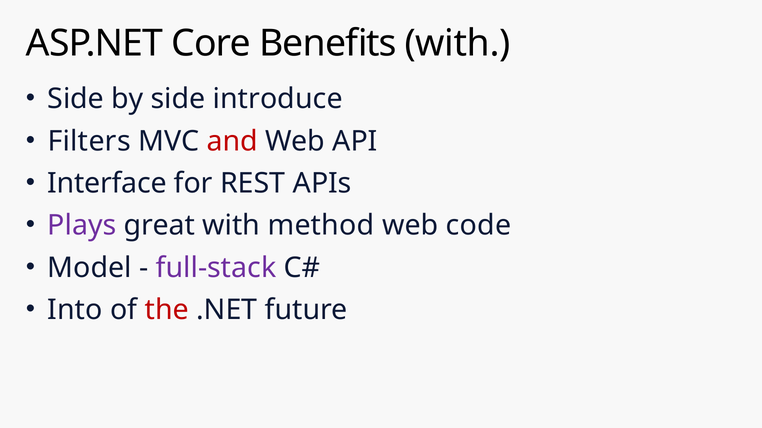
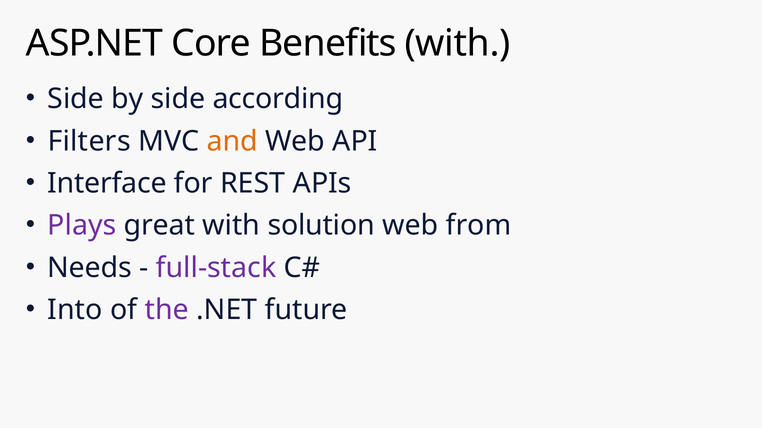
introduce: introduce -> according
and colour: red -> orange
method: method -> solution
code: code -> from
Model: Model -> Needs
the colour: red -> purple
